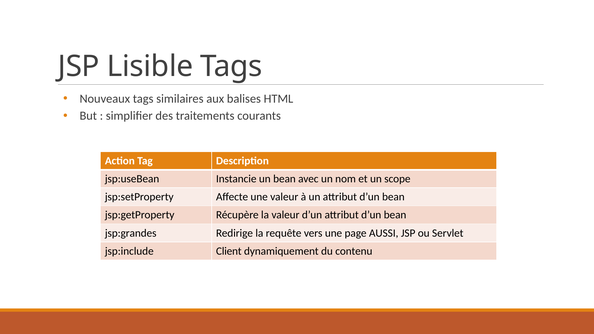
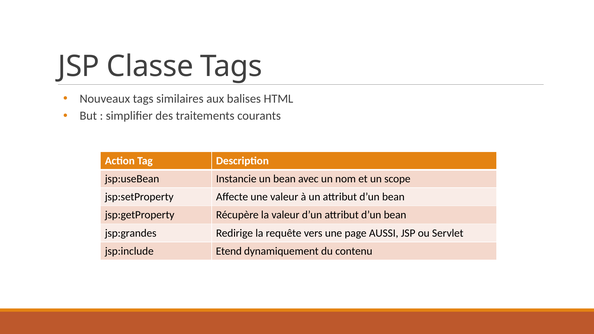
Lisible: Lisible -> Classe
Client: Client -> Etend
